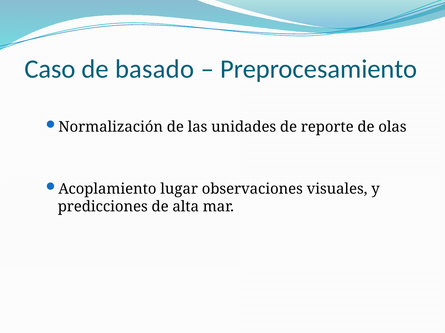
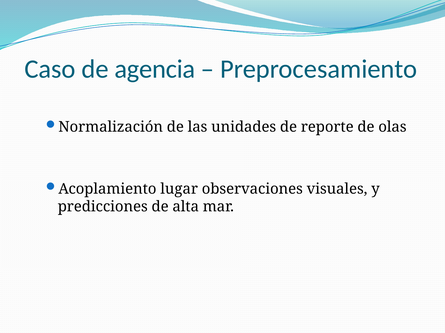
basado: basado -> agencia
